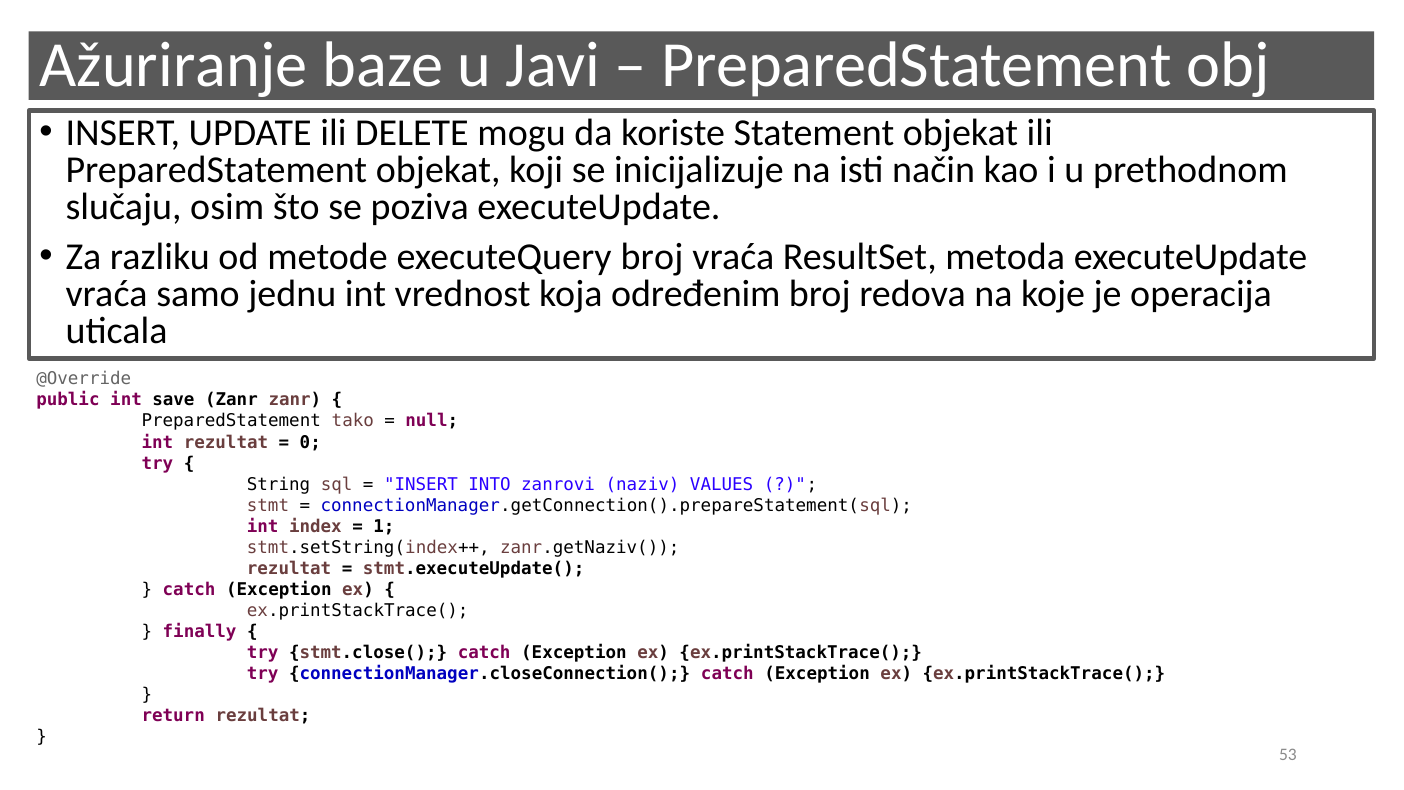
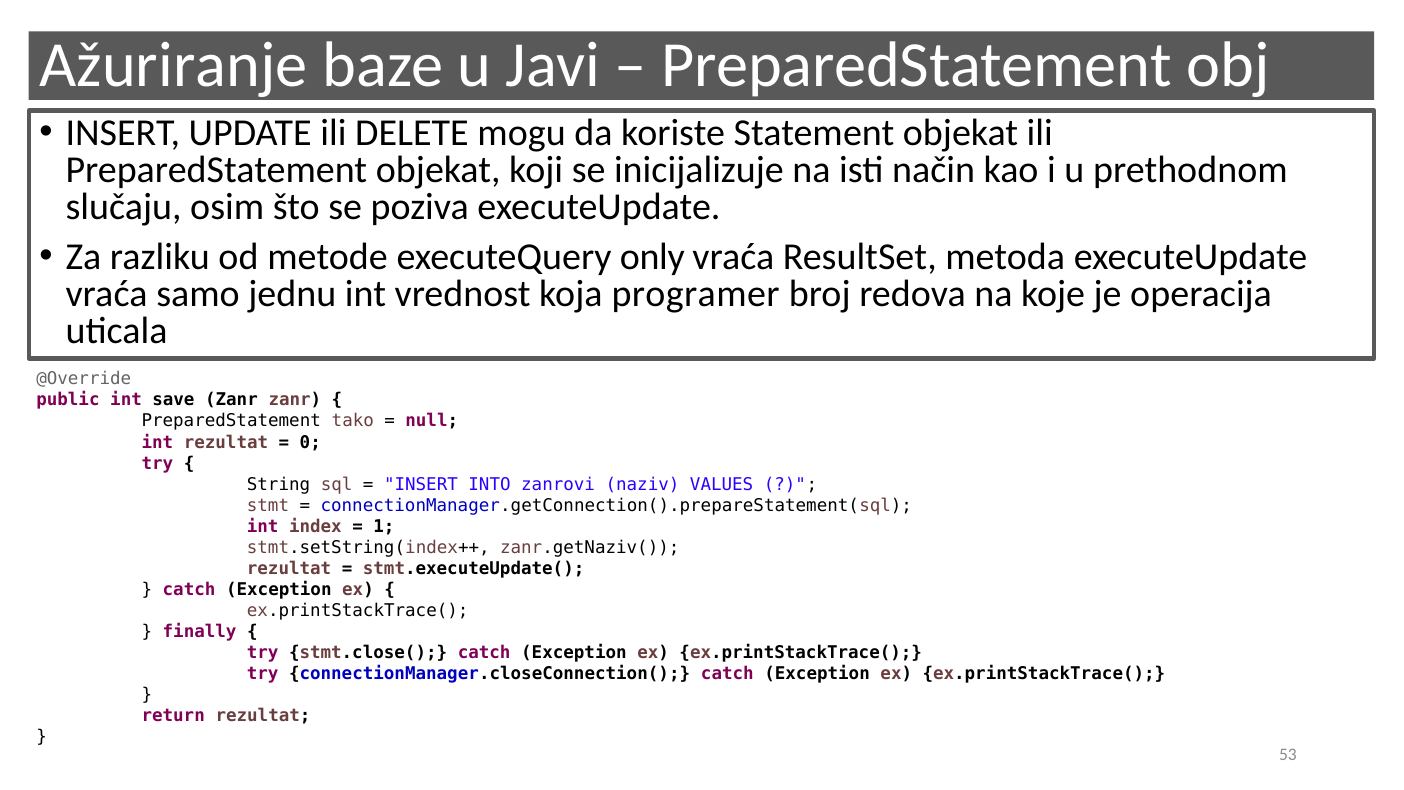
executeQuery broj: broj -> only
određenim: određenim -> programer
